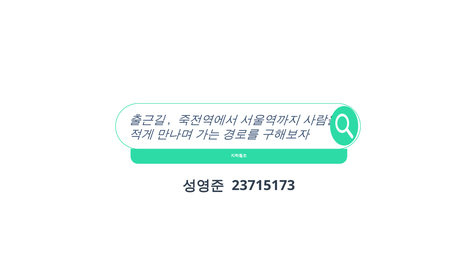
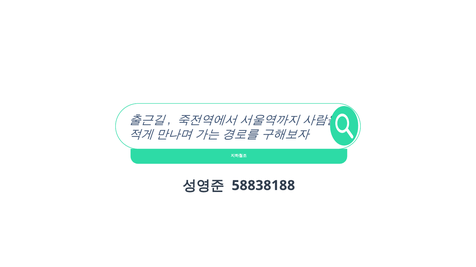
23715173: 23715173 -> 58838188
